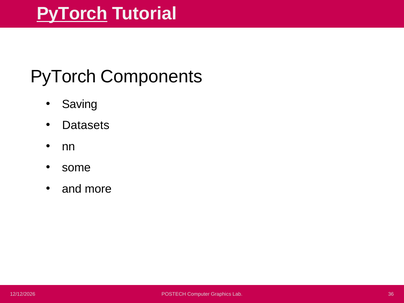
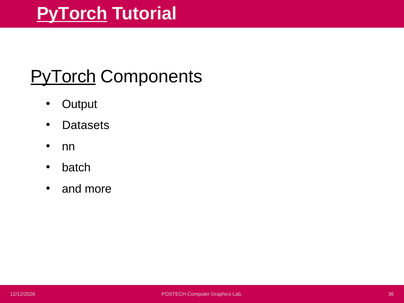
PyTorch at (63, 77) underline: none -> present
Saving: Saving -> Output
some: some -> batch
